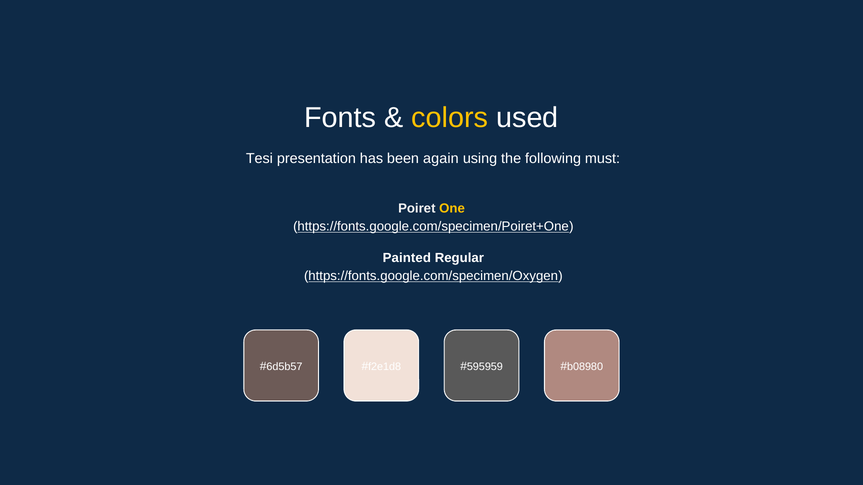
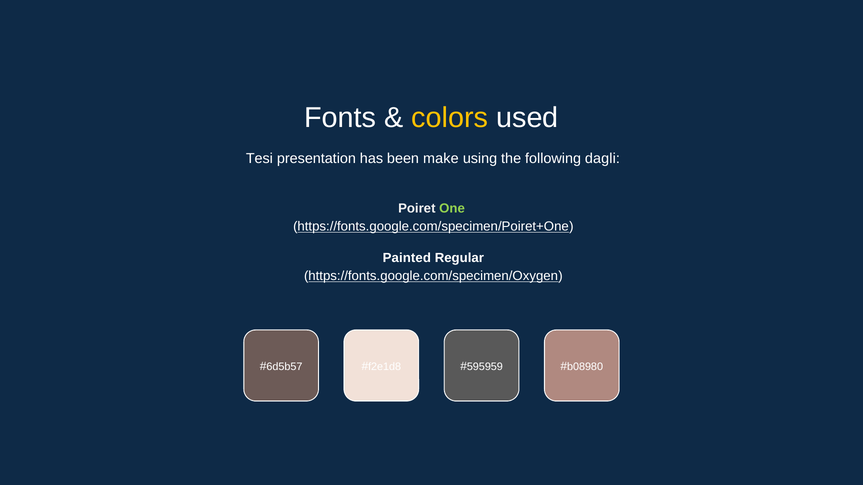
again: again -> make
must: must -> dagli
One colour: yellow -> light green
